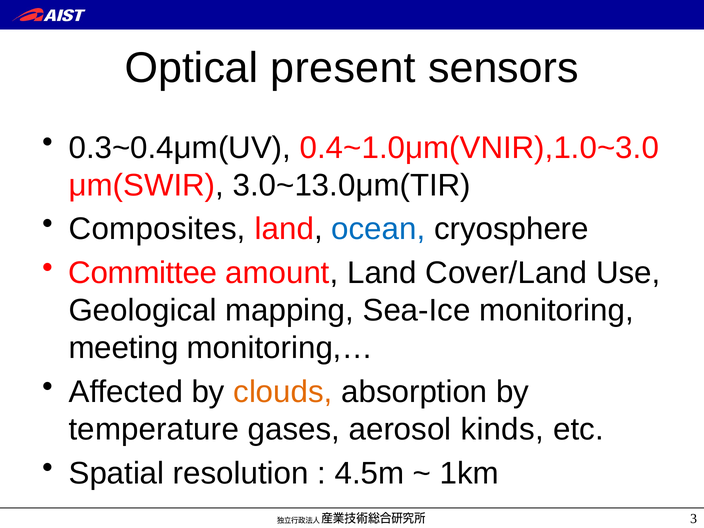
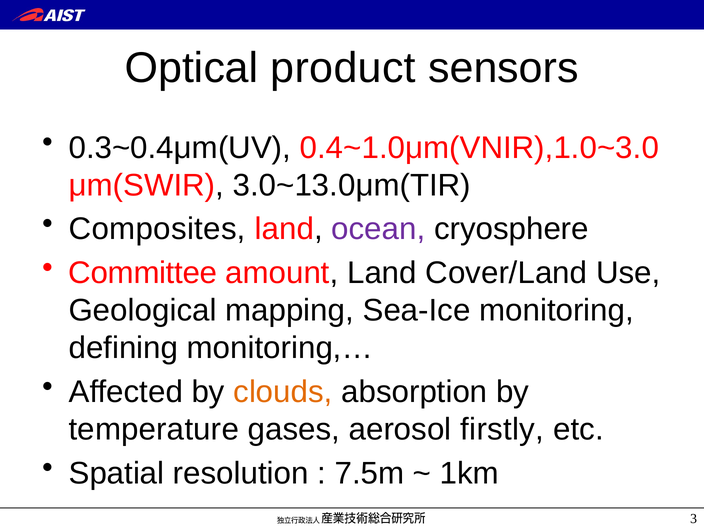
present: present -> product
ocean colour: blue -> purple
meeting: meeting -> defining
kinds: kinds -> firstly
4.5m: 4.5m -> 7.5m
